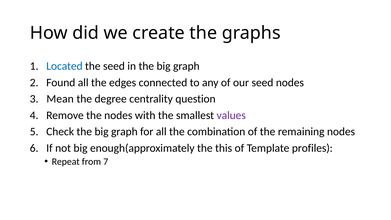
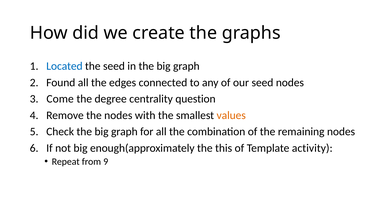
Mean: Mean -> Come
values colour: purple -> orange
profiles: profiles -> activity
7: 7 -> 9
